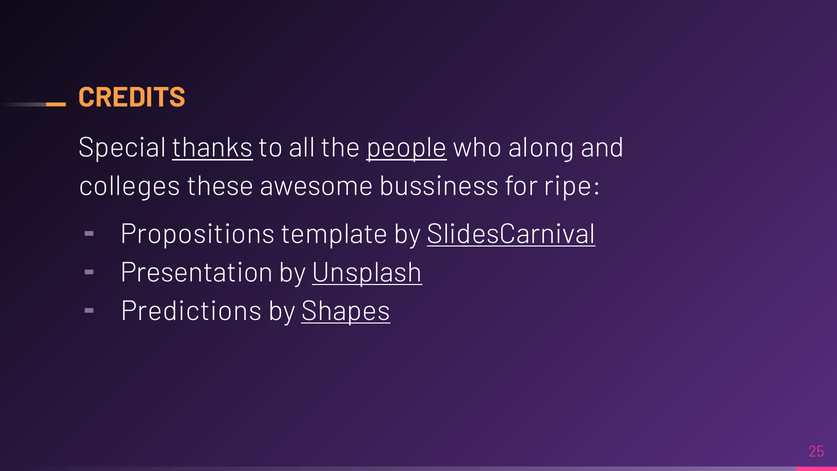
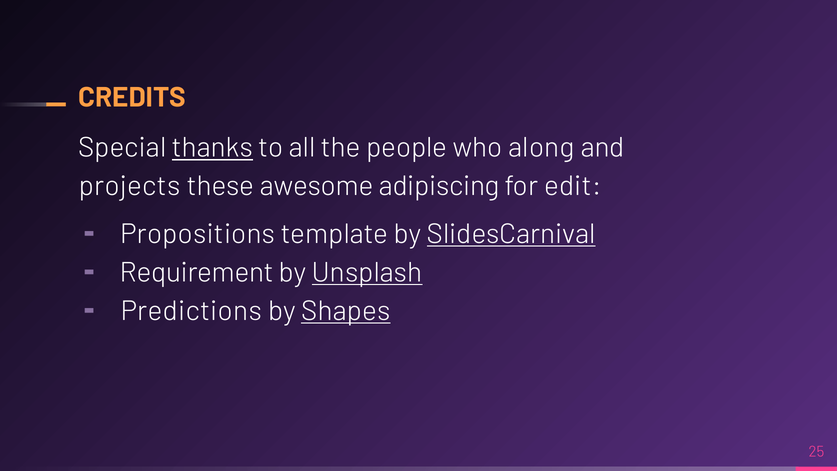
people underline: present -> none
colleges: colleges -> projects
bussiness: bussiness -> adipiscing
ripe: ripe -> edit
Presentation: Presentation -> Requirement
